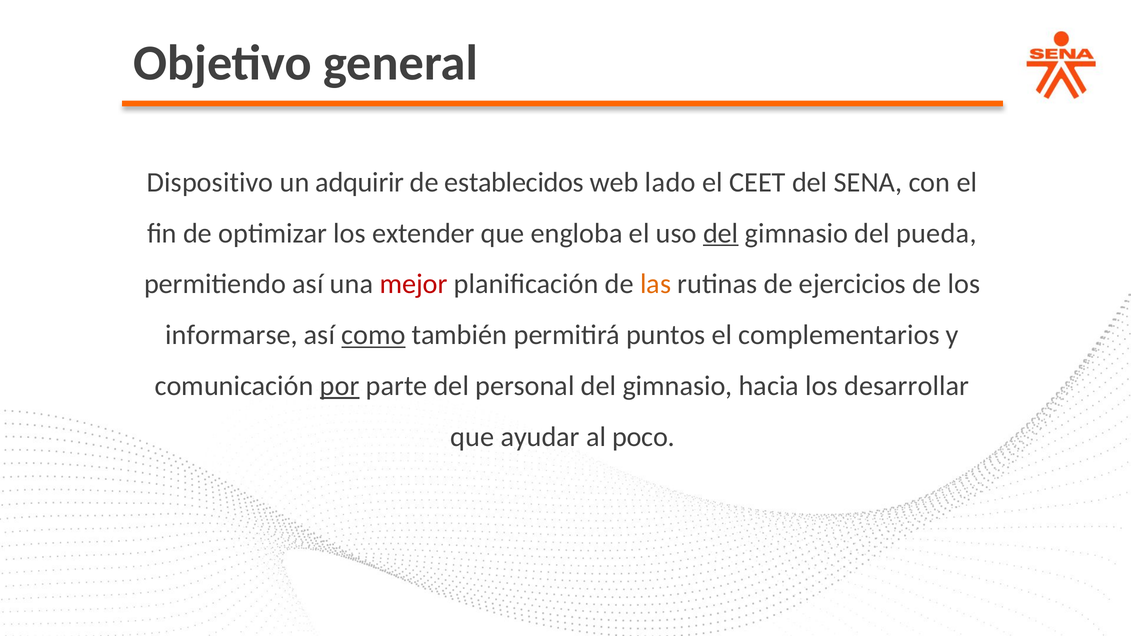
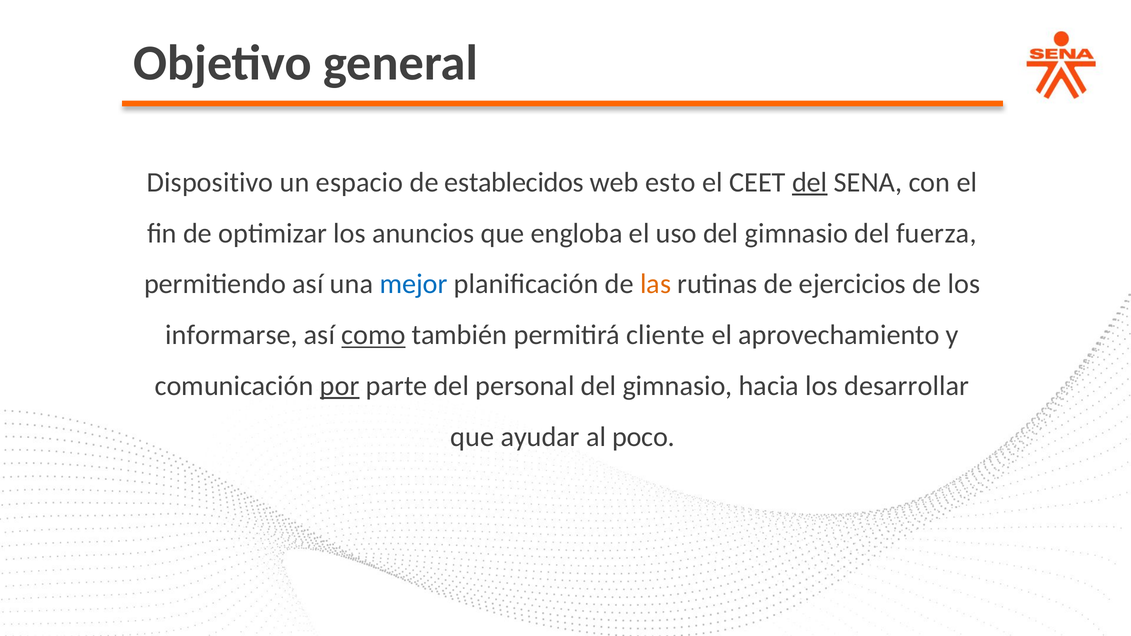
adquirir: adquirir -> espacio
lado: lado -> esto
del at (810, 182) underline: none -> present
extender: extender -> anuncios
del at (721, 233) underline: present -> none
pueda: pueda -> fuerza
mejor colour: red -> blue
puntos: puntos -> cliente
complementarios: complementarios -> aprovechamiento
